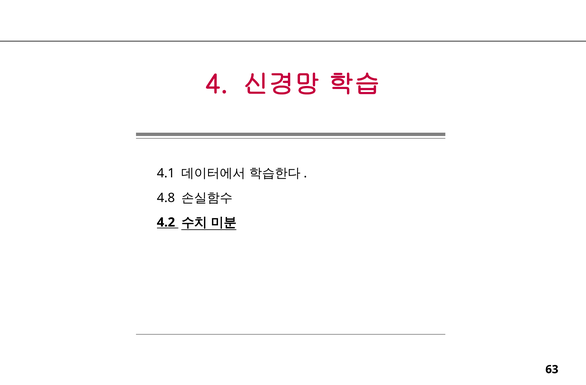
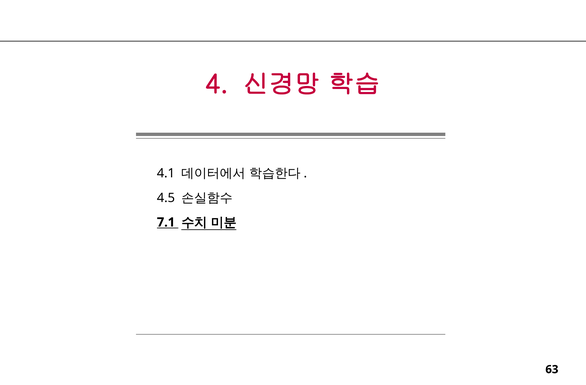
4.8: 4.8 -> 4.5
4.2: 4.2 -> 7.1
